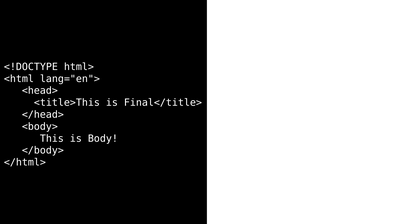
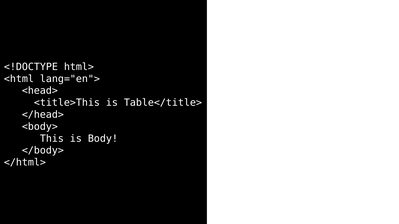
Final</title>: Final</title> -> Table</title>
